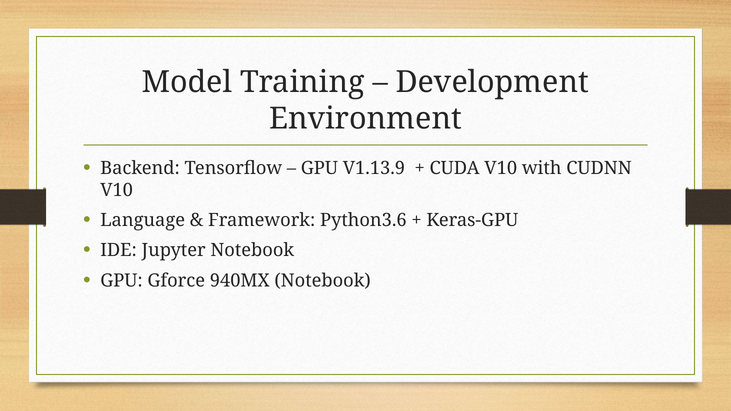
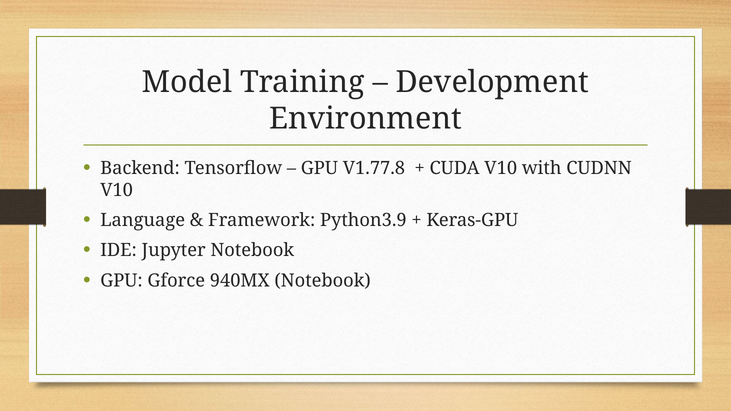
V1.13.9: V1.13.9 -> V1.77.8
Python3.6: Python3.6 -> Python3.9
